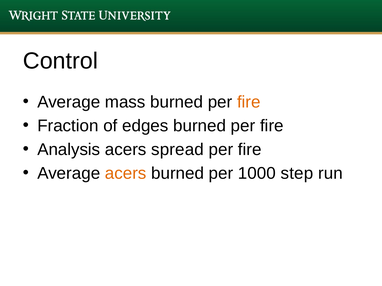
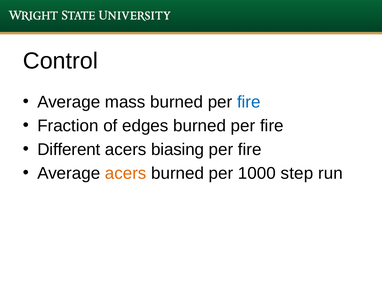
fire at (249, 102) colour: orange -> blue
Analysis: Analysis -> Different
spread: spread -> biasing
